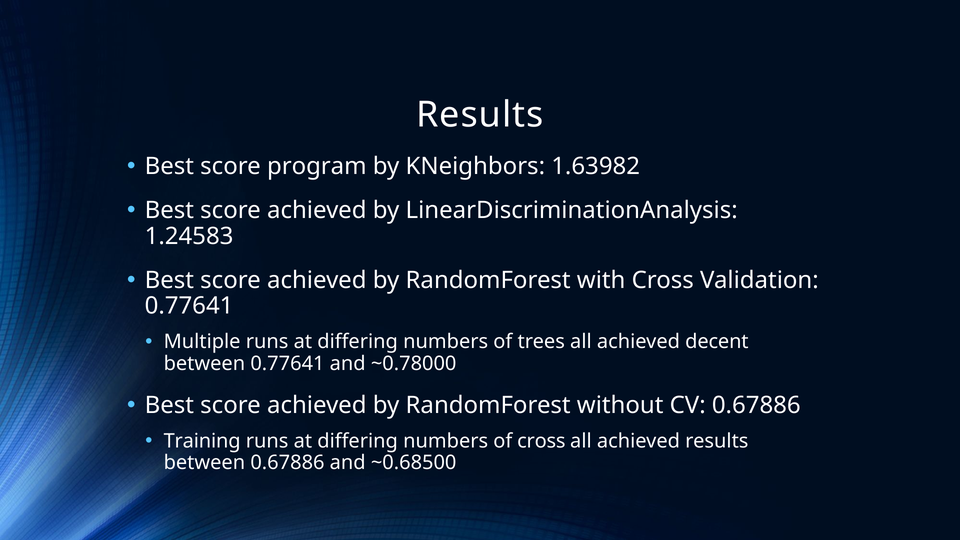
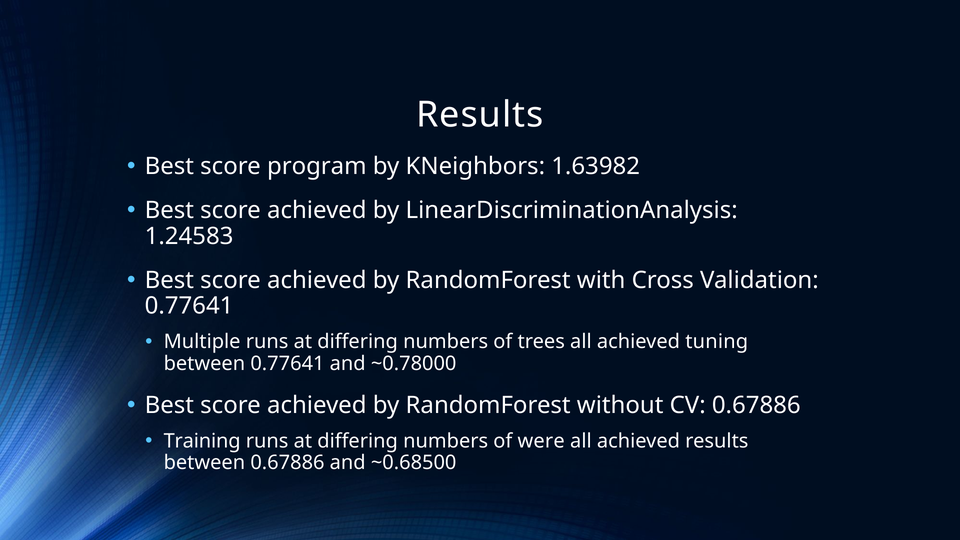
decent: decent -> tuning
of cross: cross -> were
